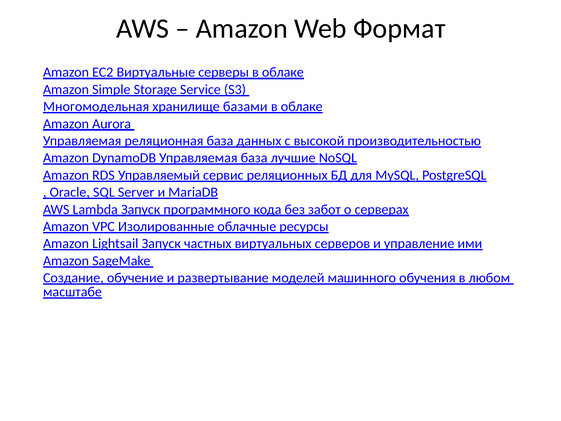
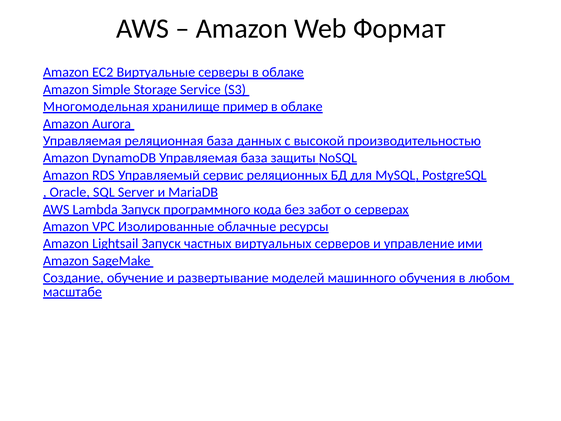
базами: базами -> пример
лучшие: лучшие -> защиты
